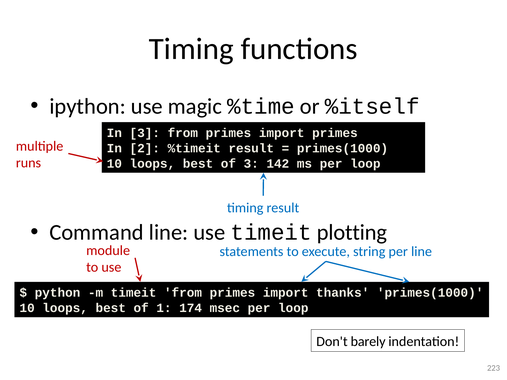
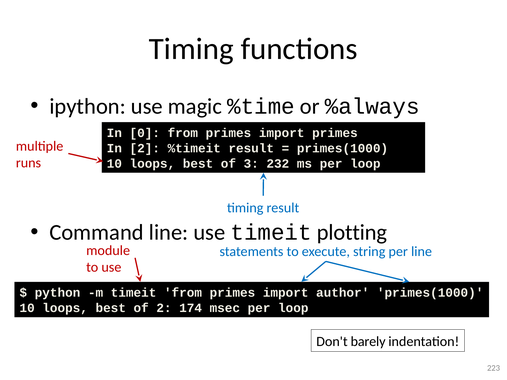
%itself: %itself -> %always
In 3: 3 -> 0
142: 142 -> 232
thanks: thanks -> author
of 1: 1 -> 2
